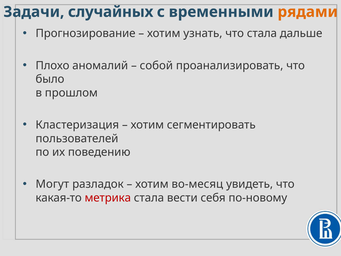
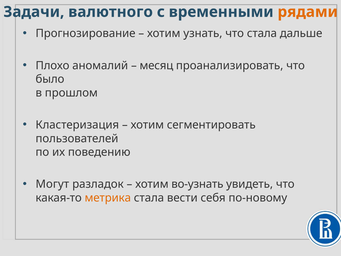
случайных: случайных -> валютного
собой: собой -> месяц
во-месяц: во-месяц -> во-узнать
метрика colour: red -> orange
